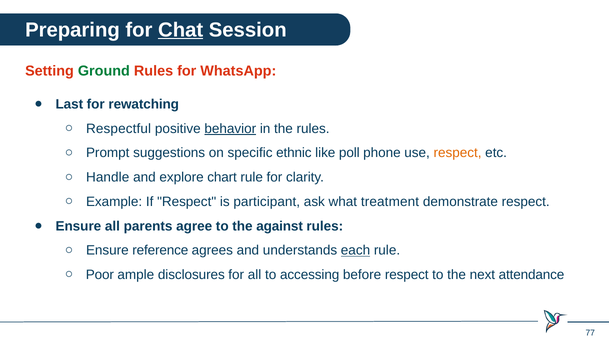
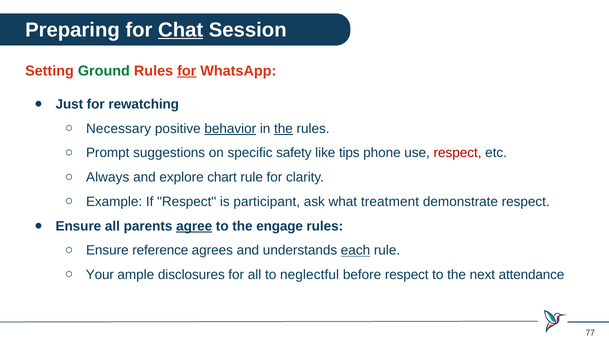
for at (187, 71) underline: none -> present
Last: Last -> Just
Respectful: Respectful -> Necessary
the at (283, 128) underline: none -> present
ethnic: ethnic -> safety
poll: poll -> tips
respect at (458, 153) colour: orange -> red
Handle: Handle -> Always
agree underline: none -> present
against: against -> engage
Poor: Poor -> Your
accessing: accessing -> neglectful
